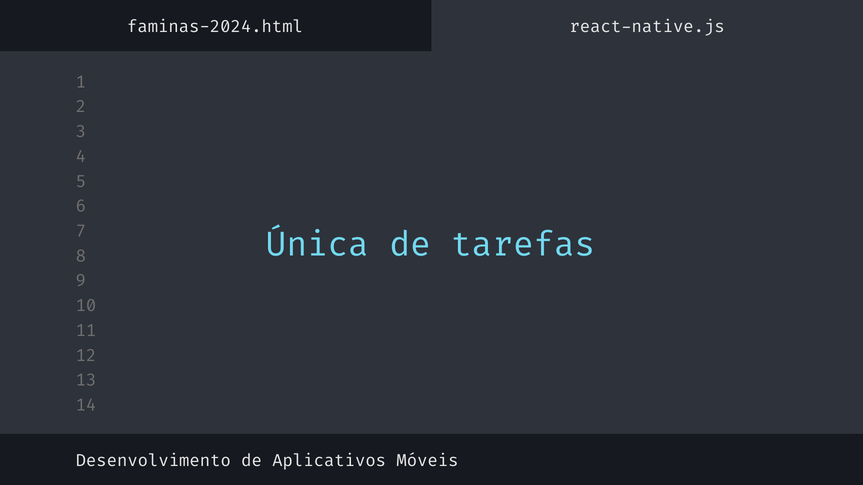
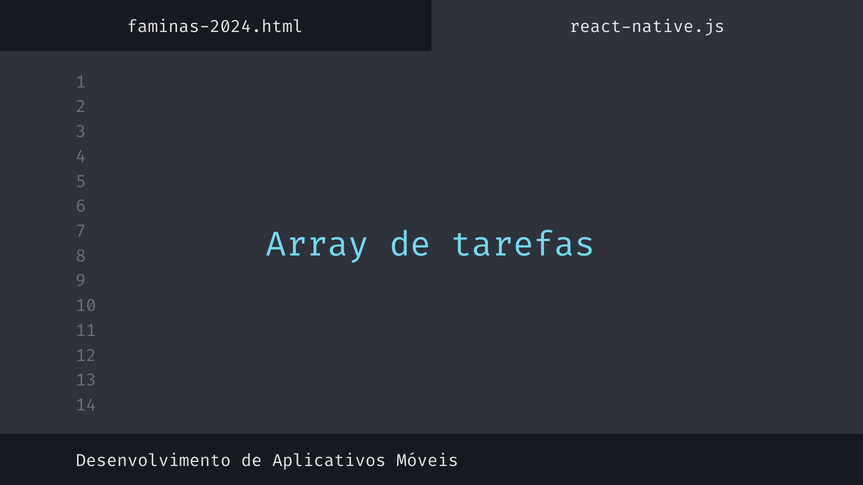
Única: Única -> Array
